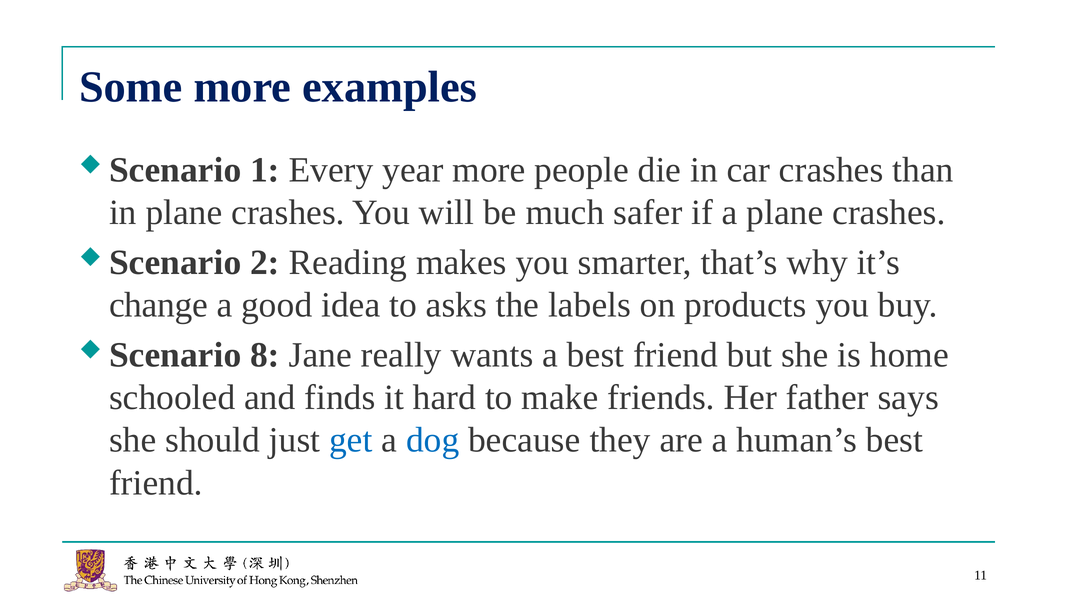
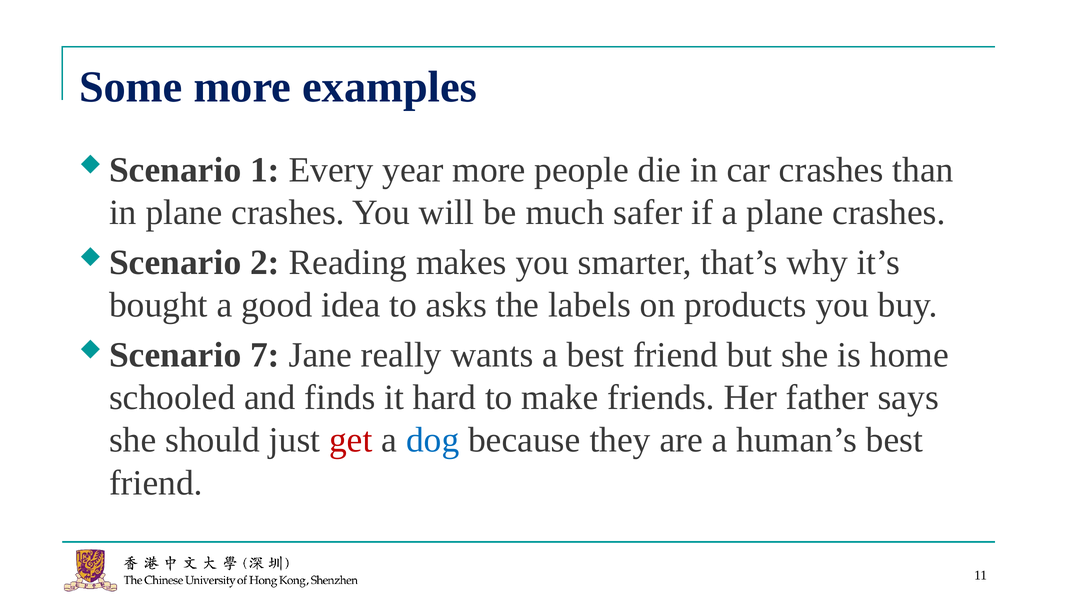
change: change -> bought
8: 8 -> 7
get colour: blue -> red
